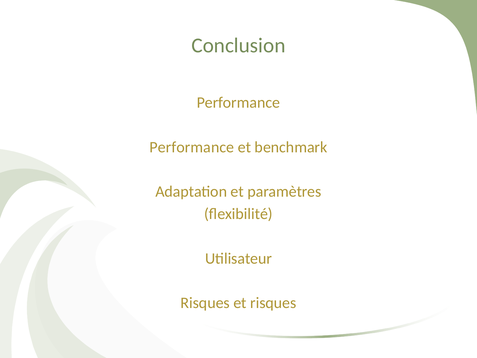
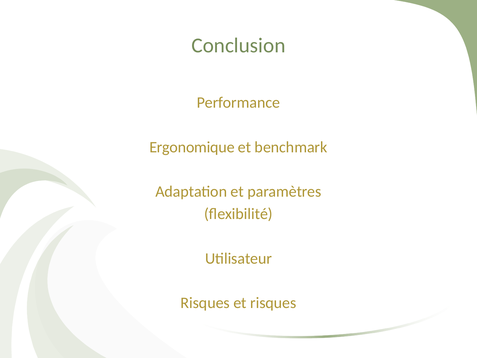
Performance at (192, 147): Performance -> Ergonomique
